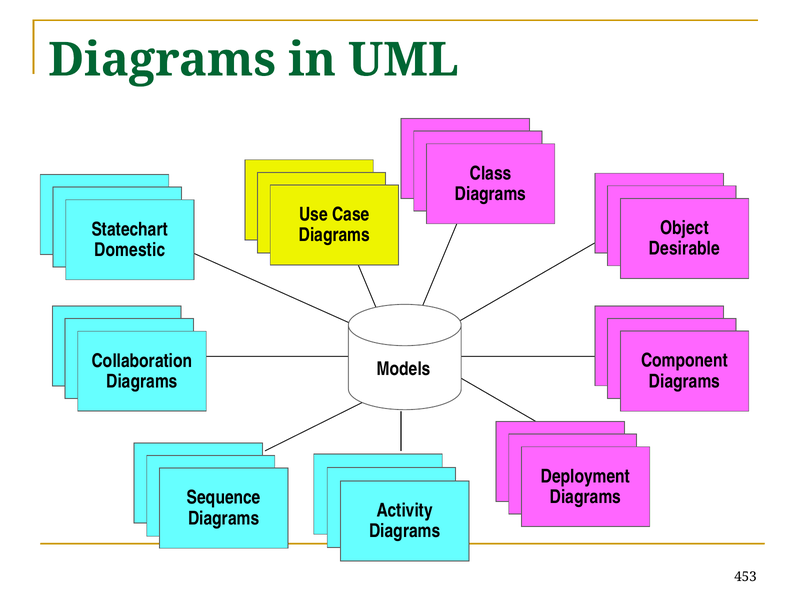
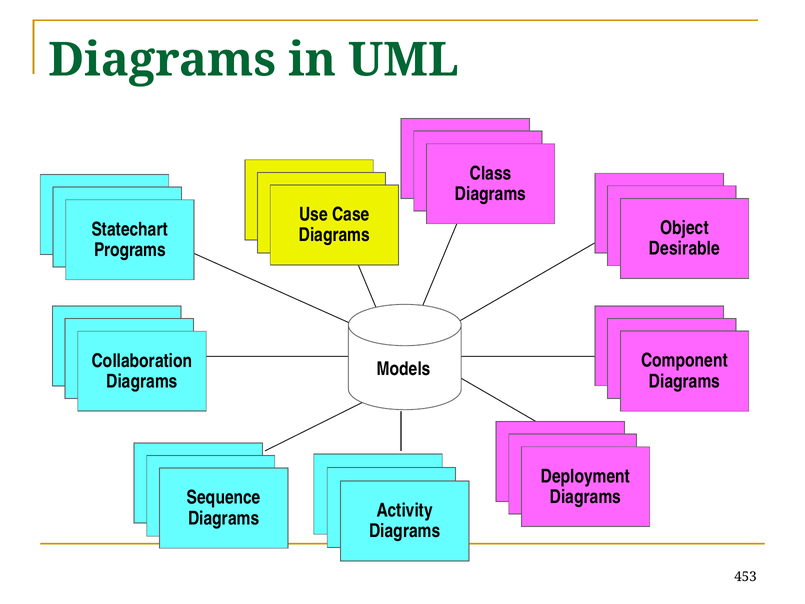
Domestic: Domestic -> Programs
